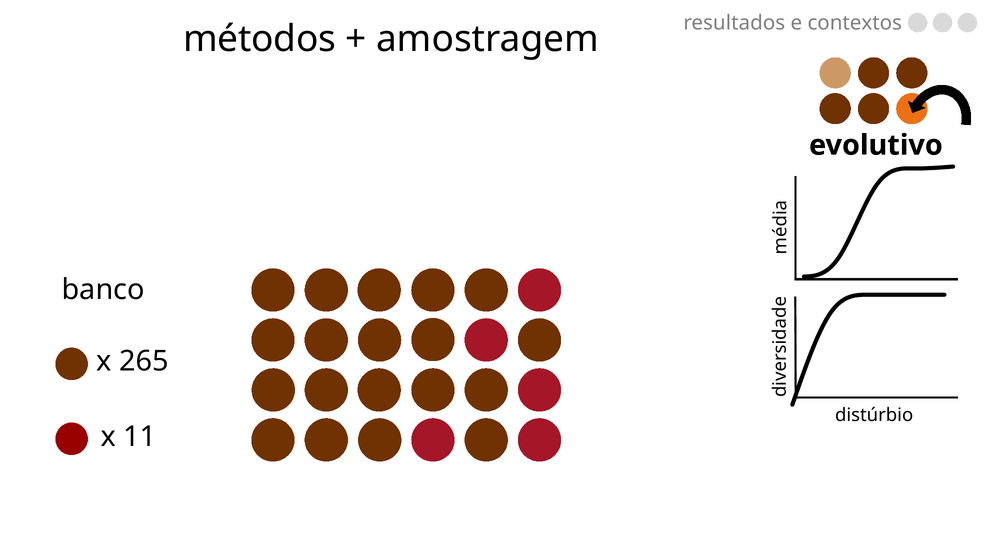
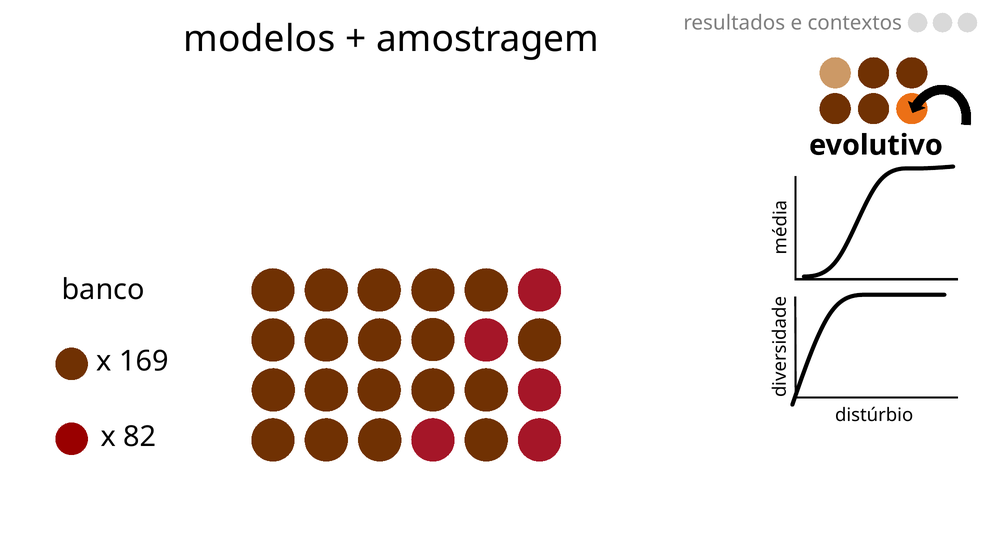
métodos: métodos -> modelos
265: 265 -> 169
11: 11 -> 82
